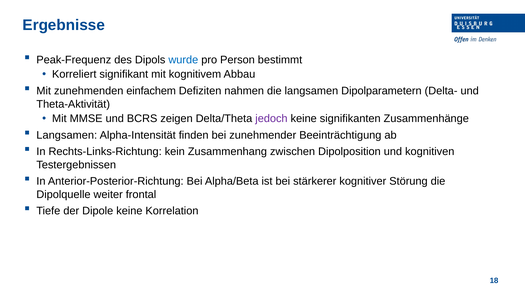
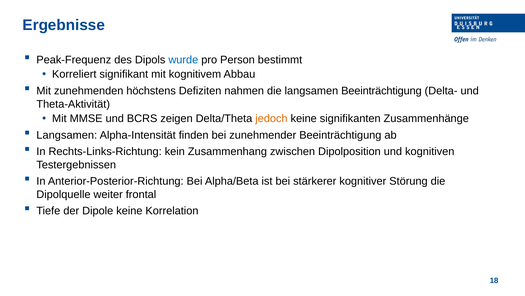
einfachem: einfachem -> höchstens
langsamen Dipolparametern: Dipolparametern -> Beeinträchtigung
jedoch colour: purple -> orange
